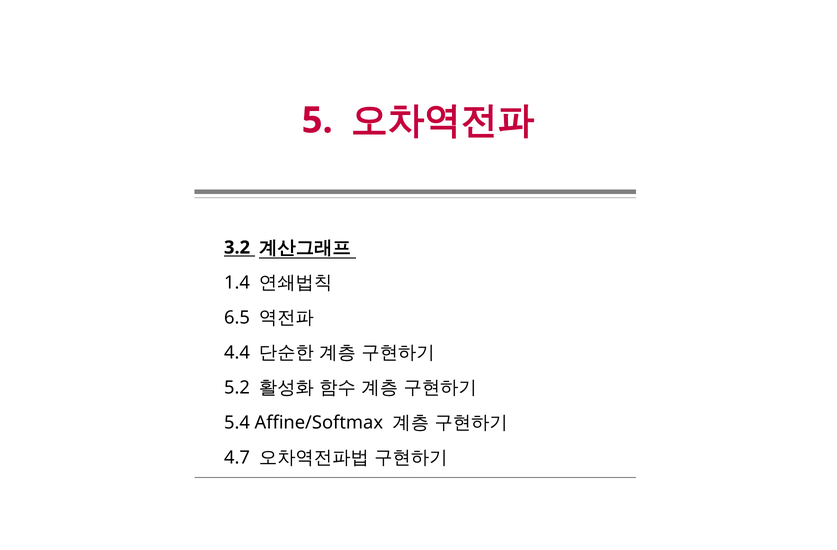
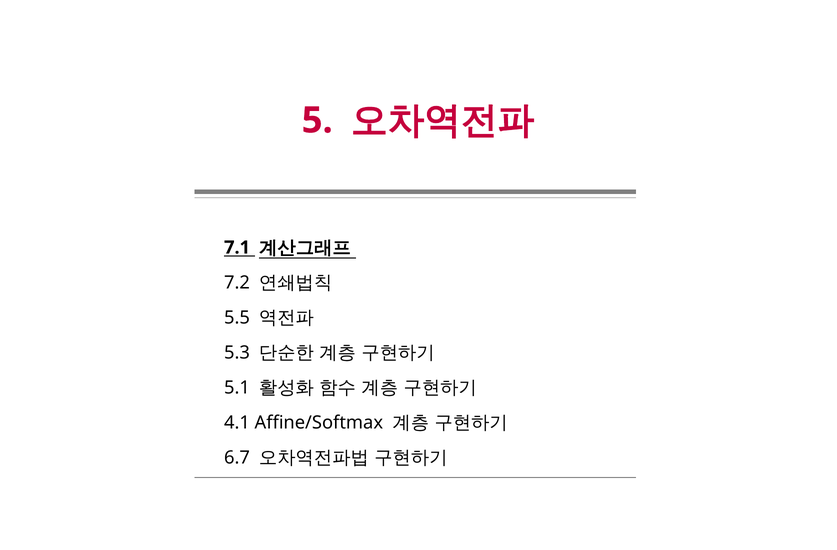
3.2: 3.2 -> 7.1
1.4: 1.4 -> 7.2
6.5: 6.5 -> 5.5
4.4: 4.4 -> 5.3
5.2: 5.2 -> 5.1
5.4: 5.4 -> 4.1
4.7: 4.7 -> 6.7
